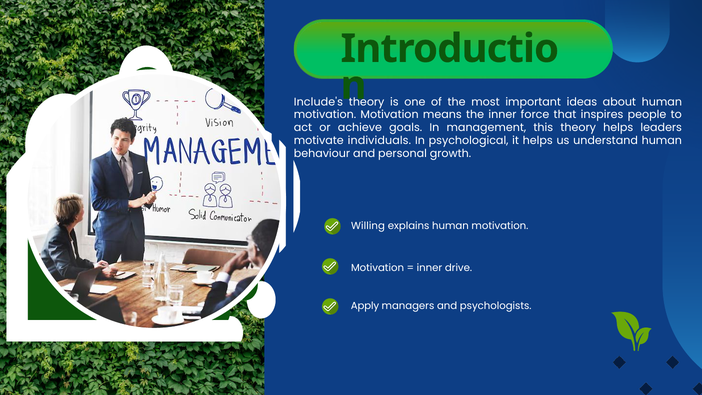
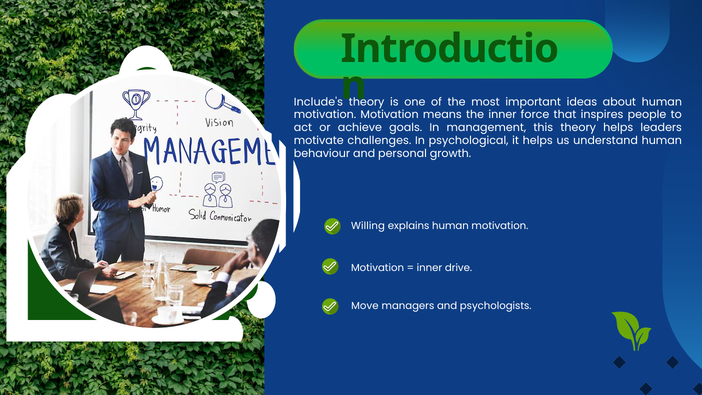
individuals: individuals -> challenges
Apply: Apply -> Move
